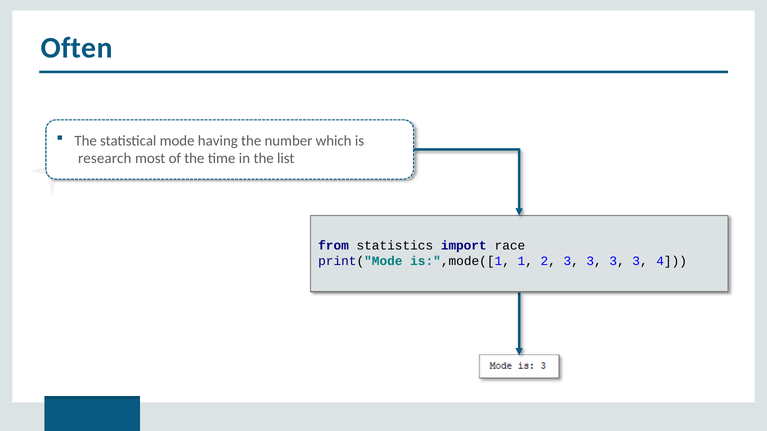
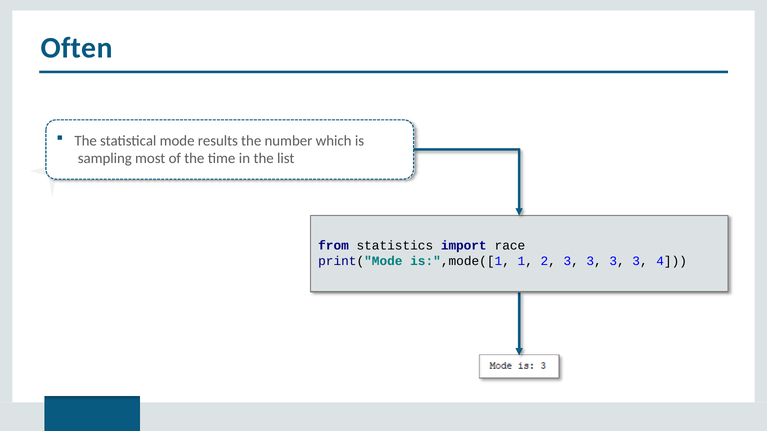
having: having -> results
research: research -> sampling
